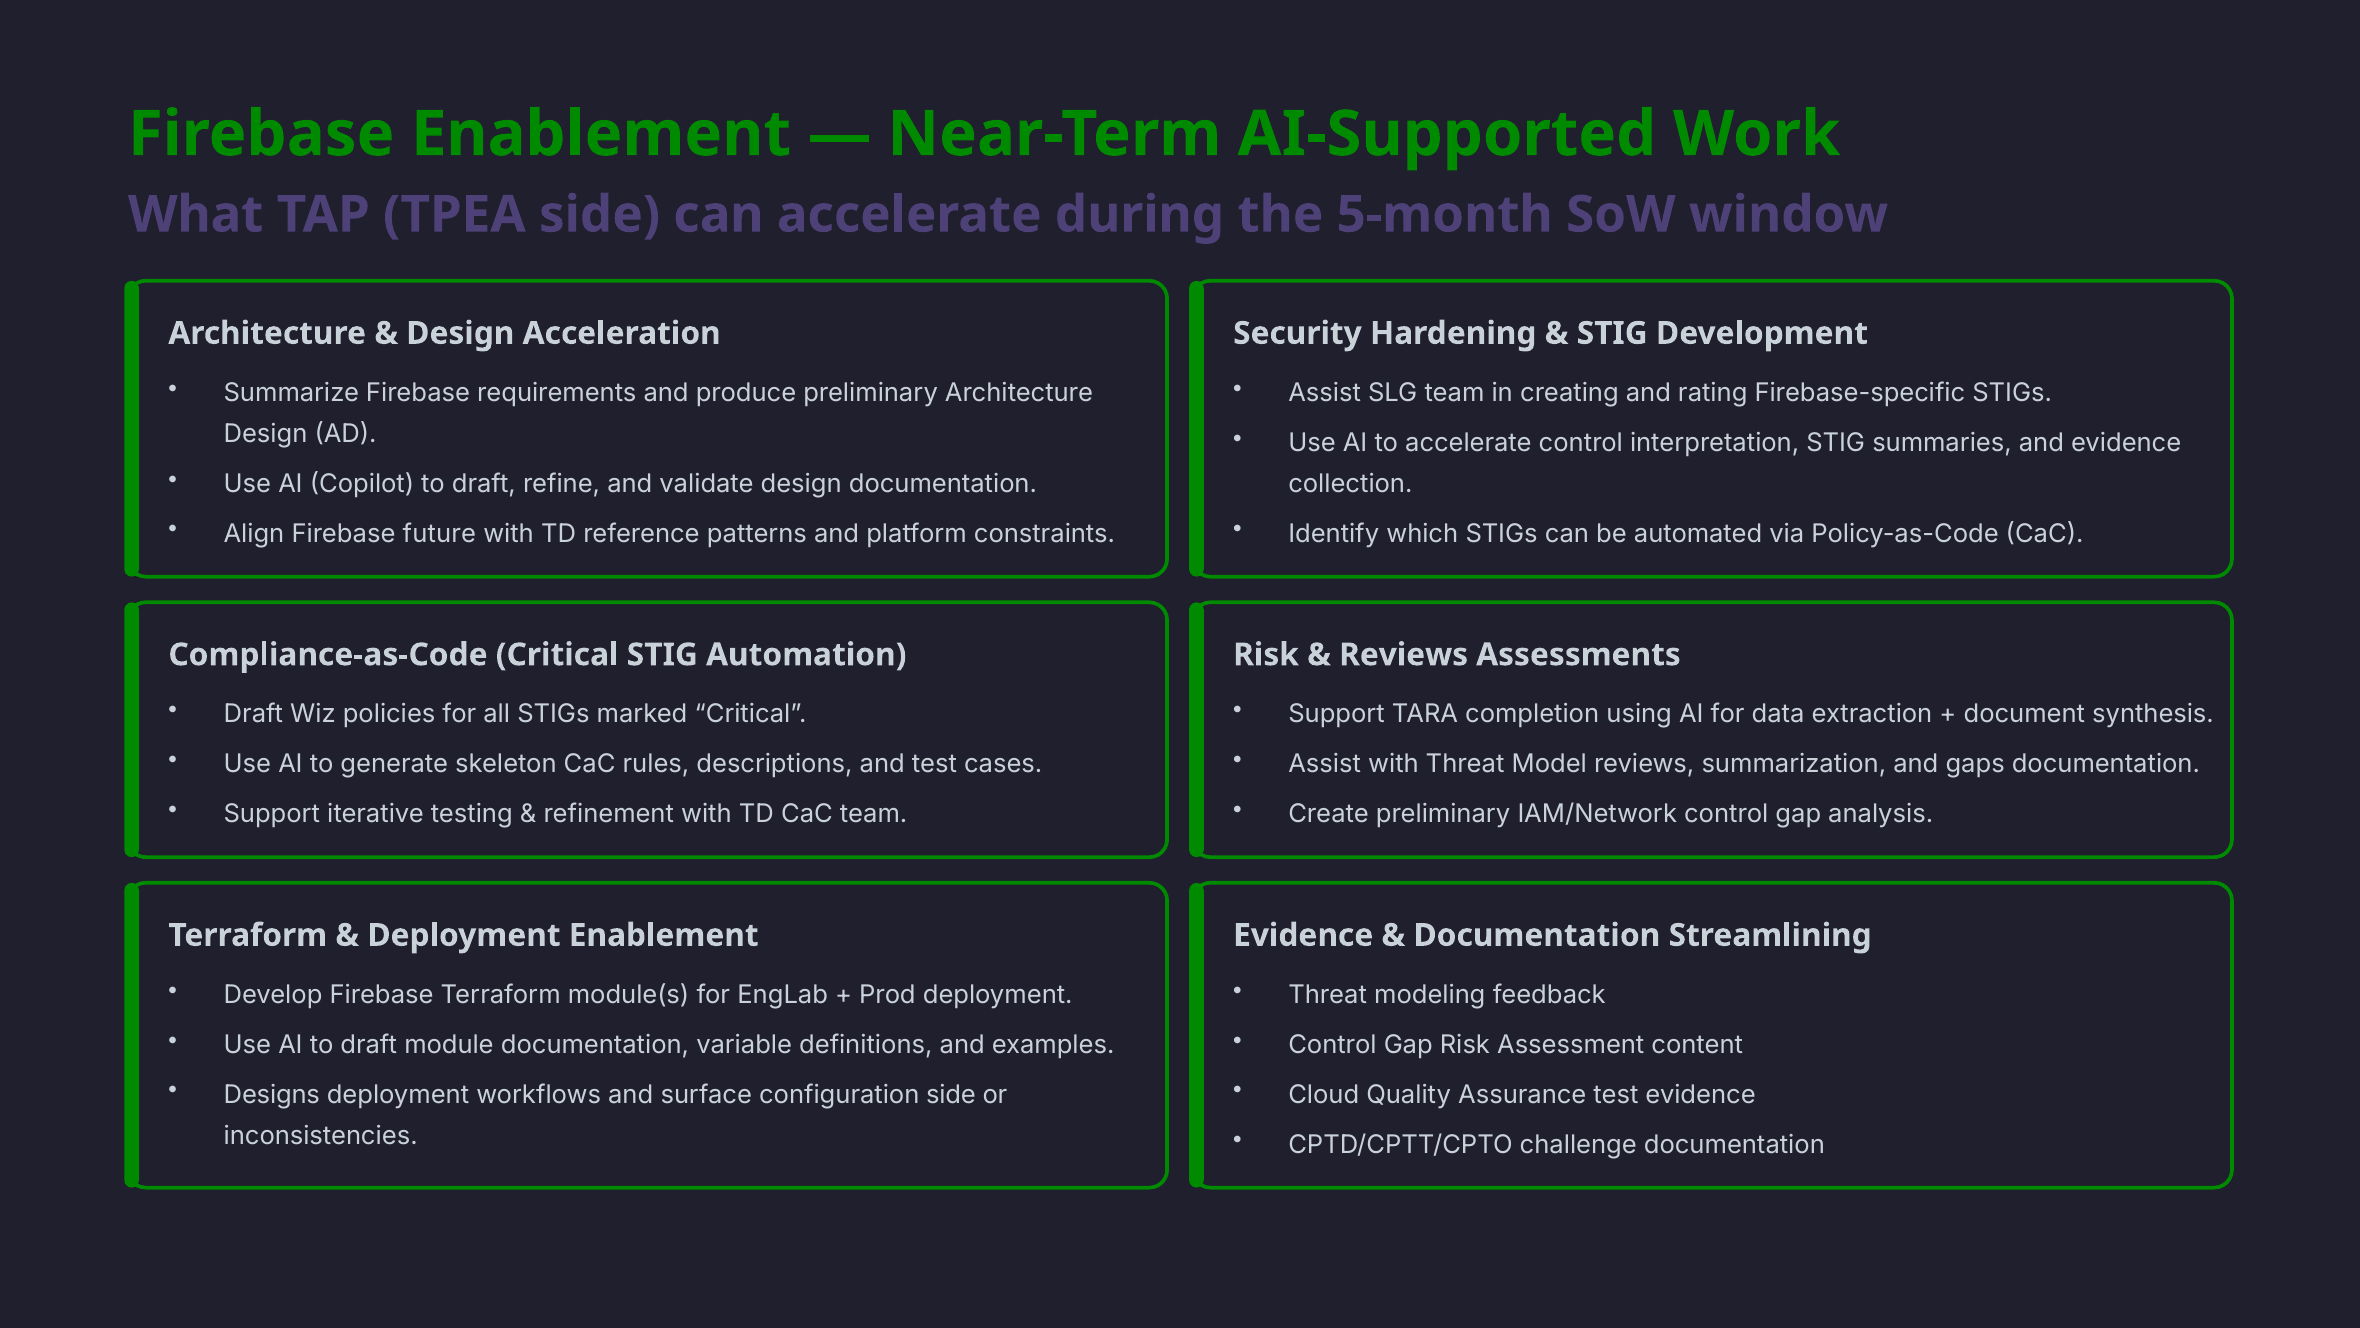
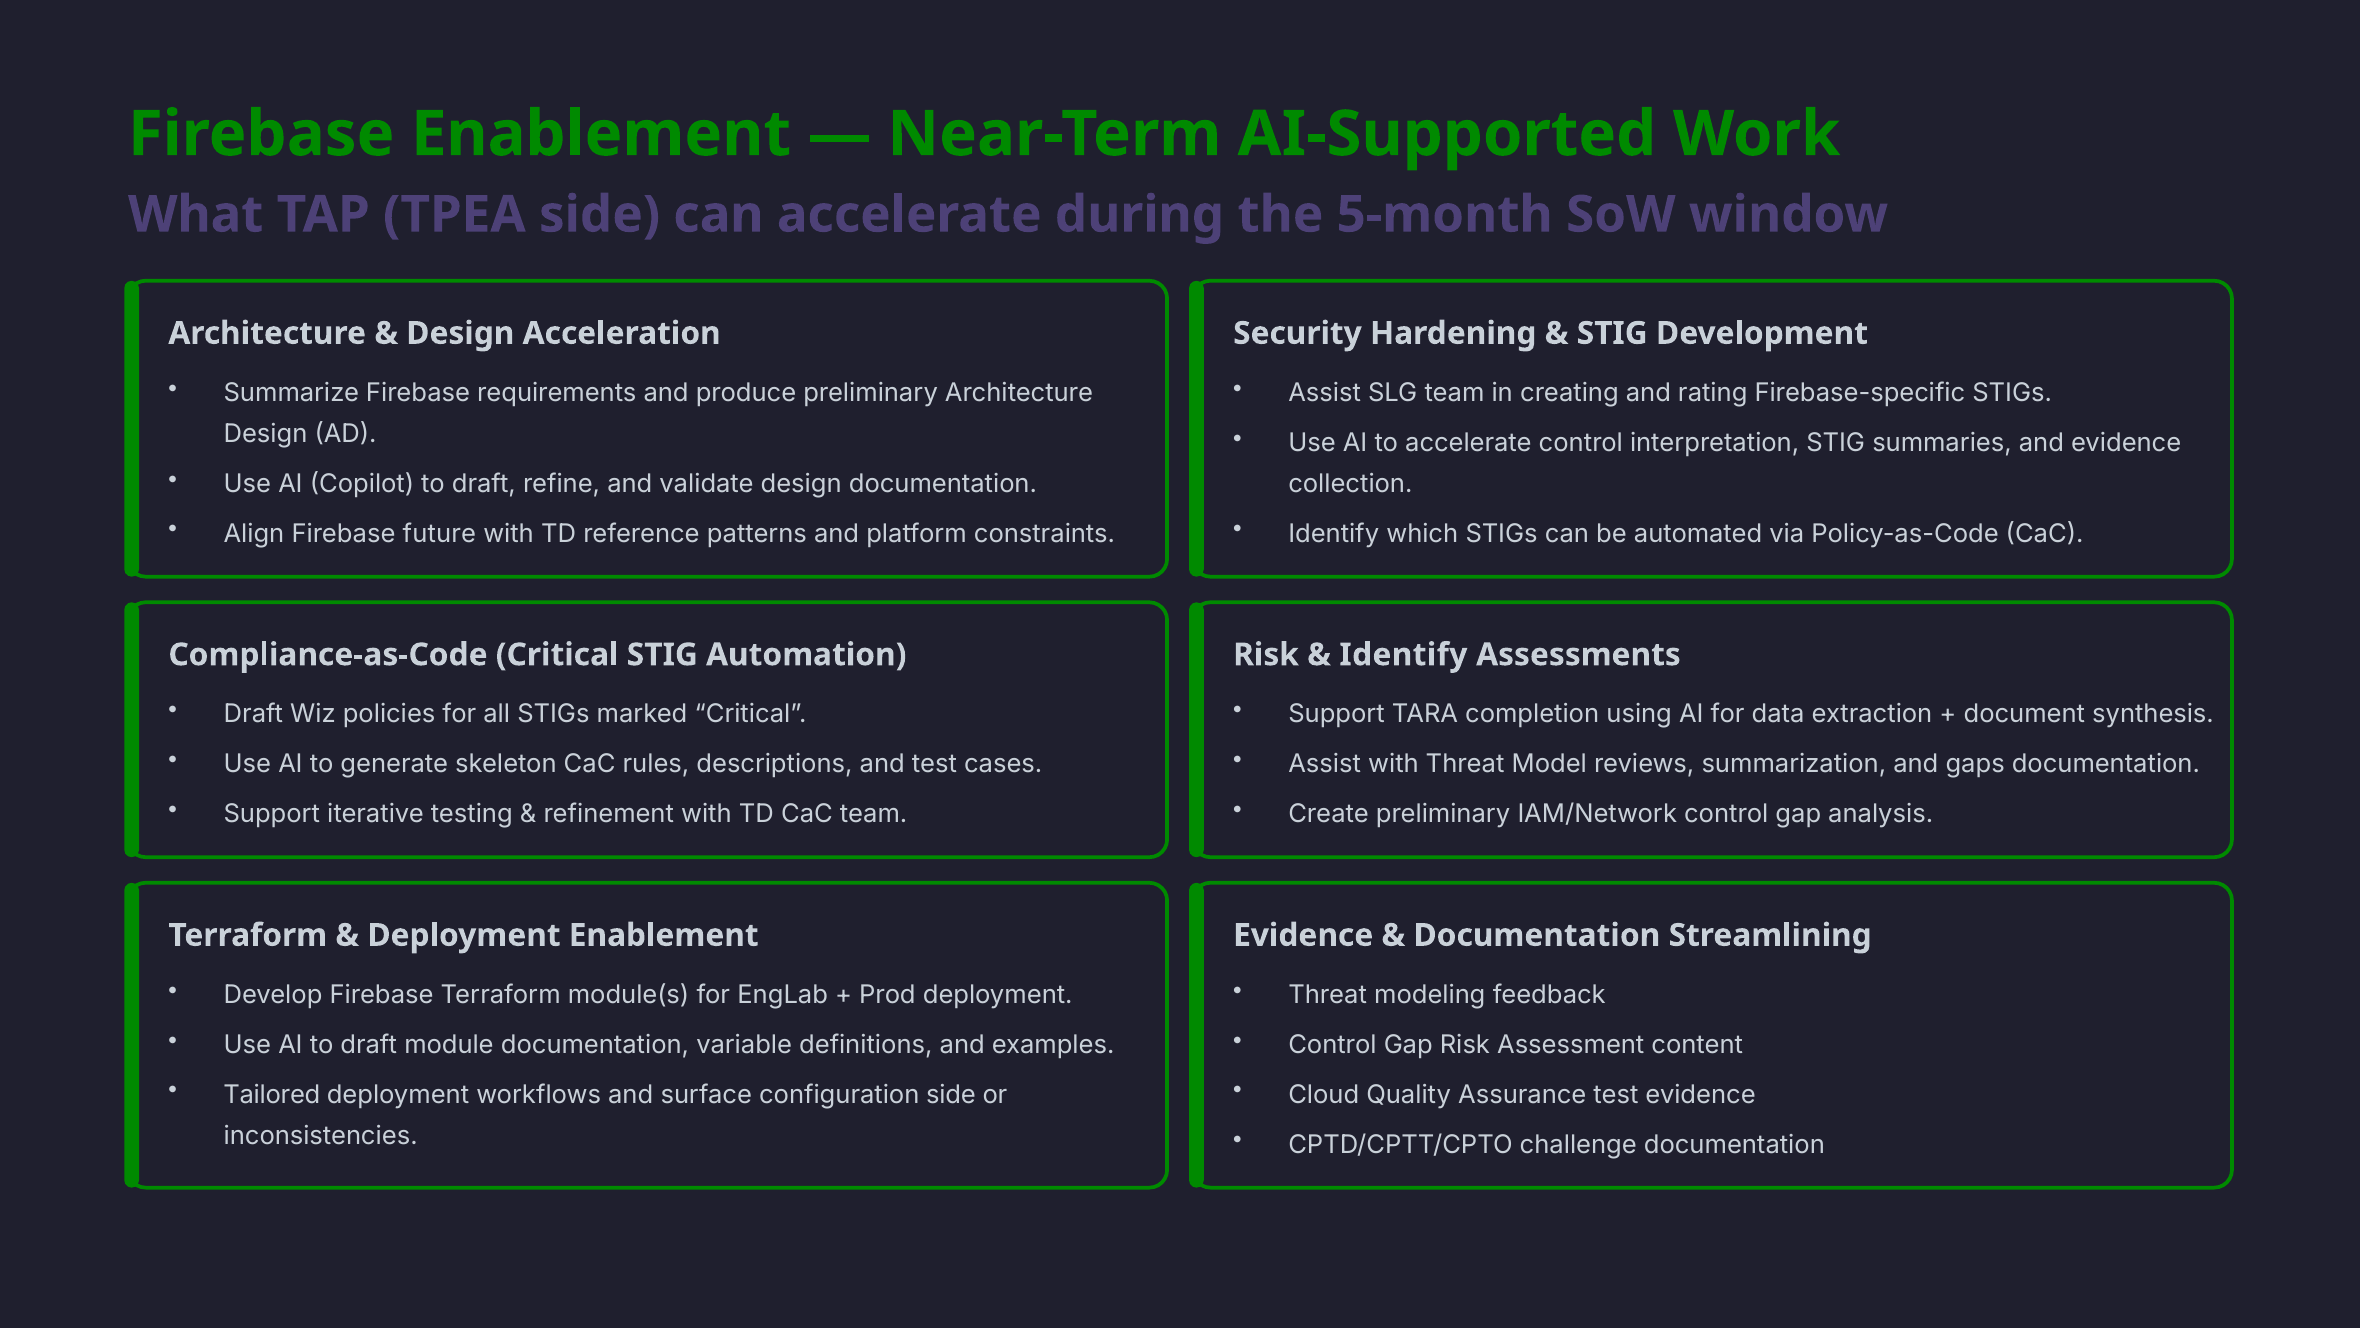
Reviews at (1404, 655): Reviews -> Identify
Designs: Designs -> Tailored
